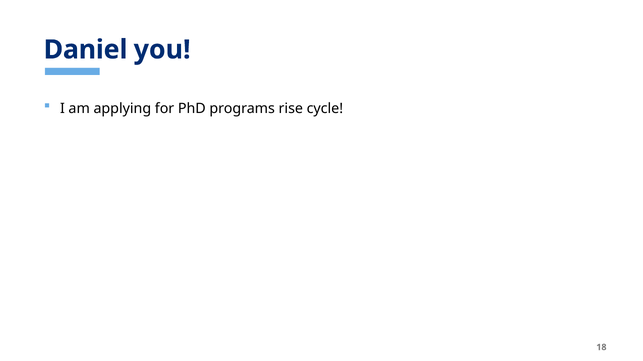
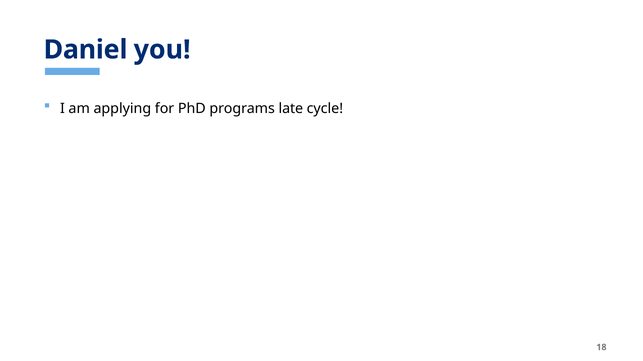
rise: rise -> late
